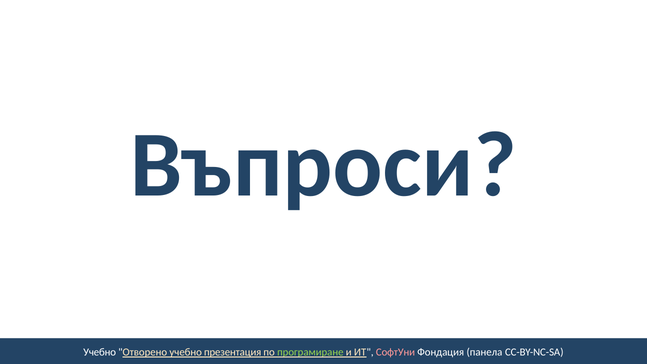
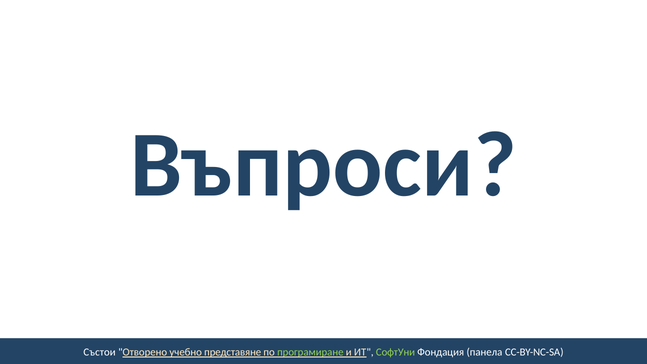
Учебно at (100, 352): Учебно -> Състои
презентация: презентация -> представяне
СофтУни colour: pink -> light green
